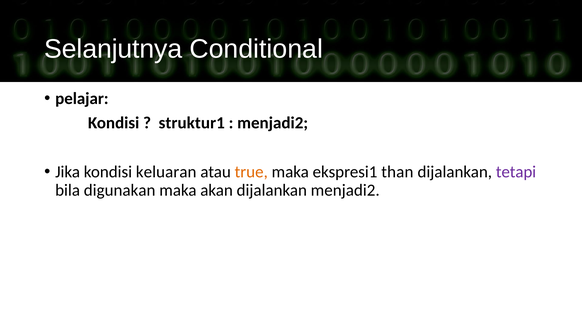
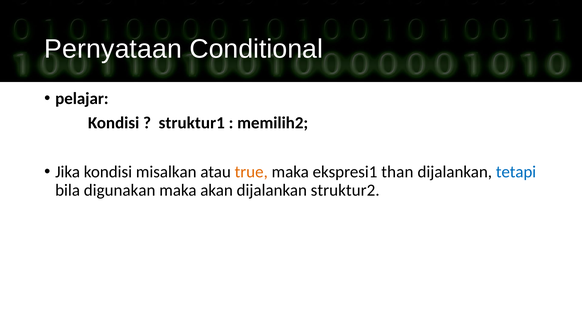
Selanjutnya: Selanjutnya -> Pernyataan
menjadi2 at (273, 123): menjadi2 -> memilih2
keluaran: keluaran -> misalkan
tetapi colour: purple -> blue
dijalankan menjadi2: menjadi2 -> struktur2
